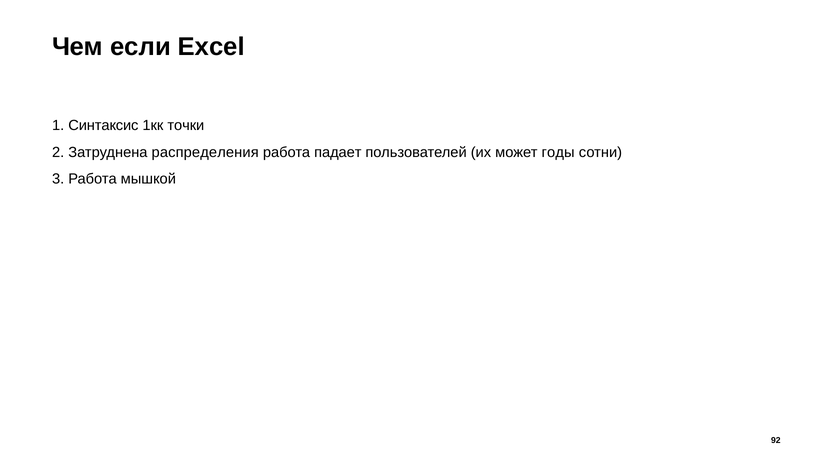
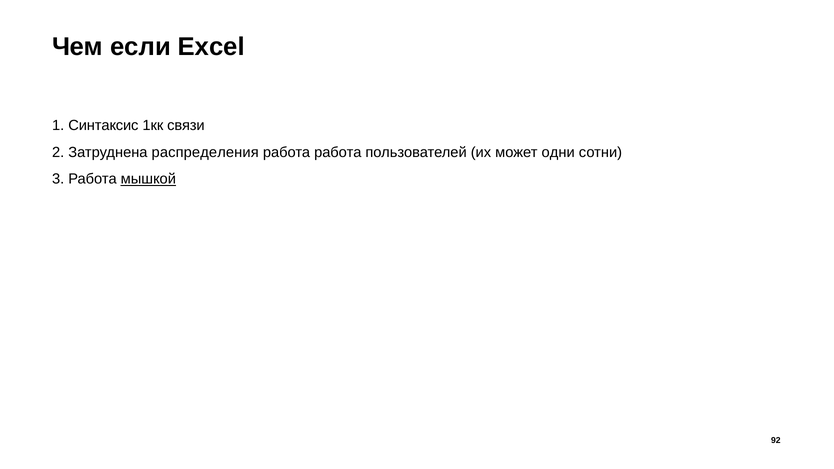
точки: точки -> связи
работа падает: падает -> работа
годы: годы -> одни
мышкой underline: none -> present
